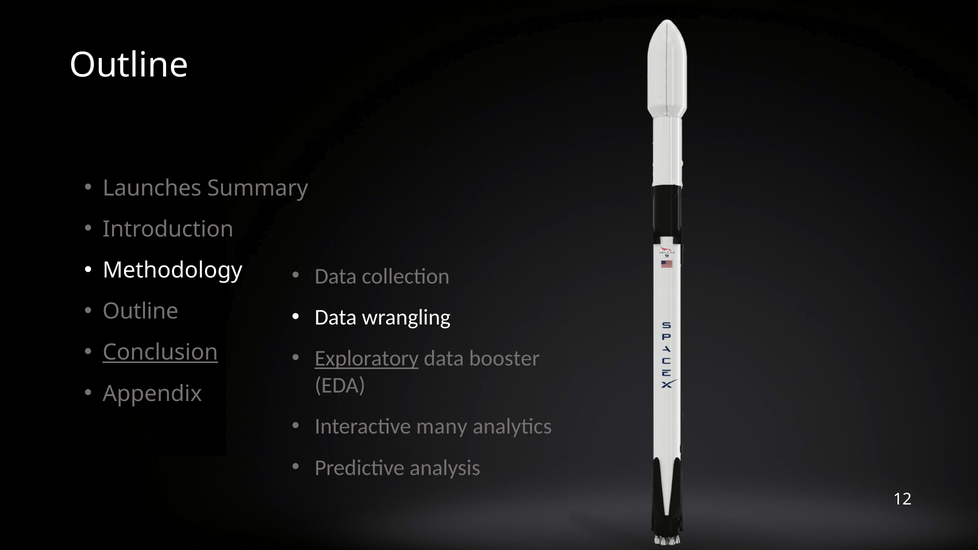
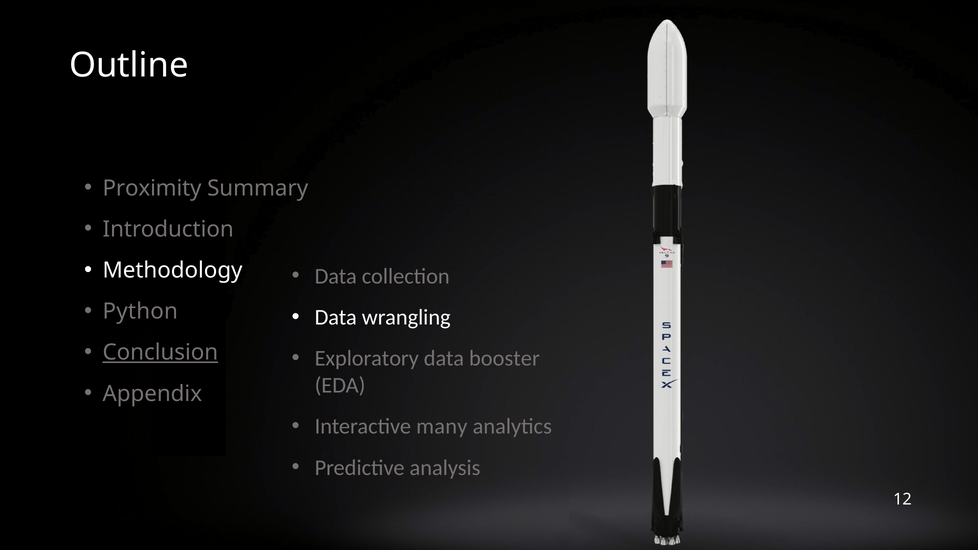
Launches: Launches -> Proximity
Outline at (140, 312): Outline -> Python
Exploratory underline: present -> none
